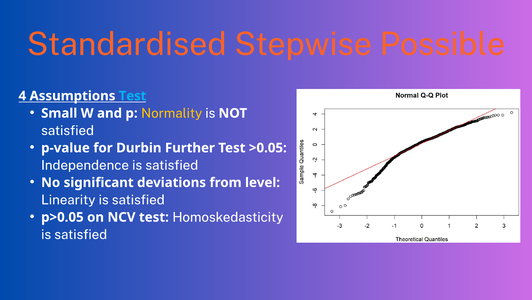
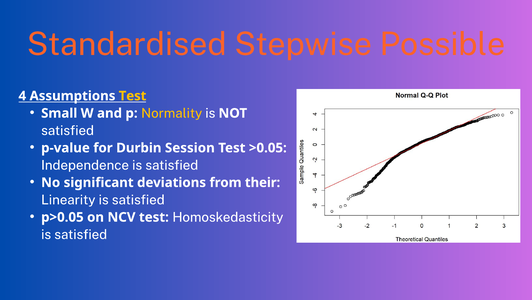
Test at (133, 96) colour: light blue -> yellow
Further: Further -> Session
level: level -> their
